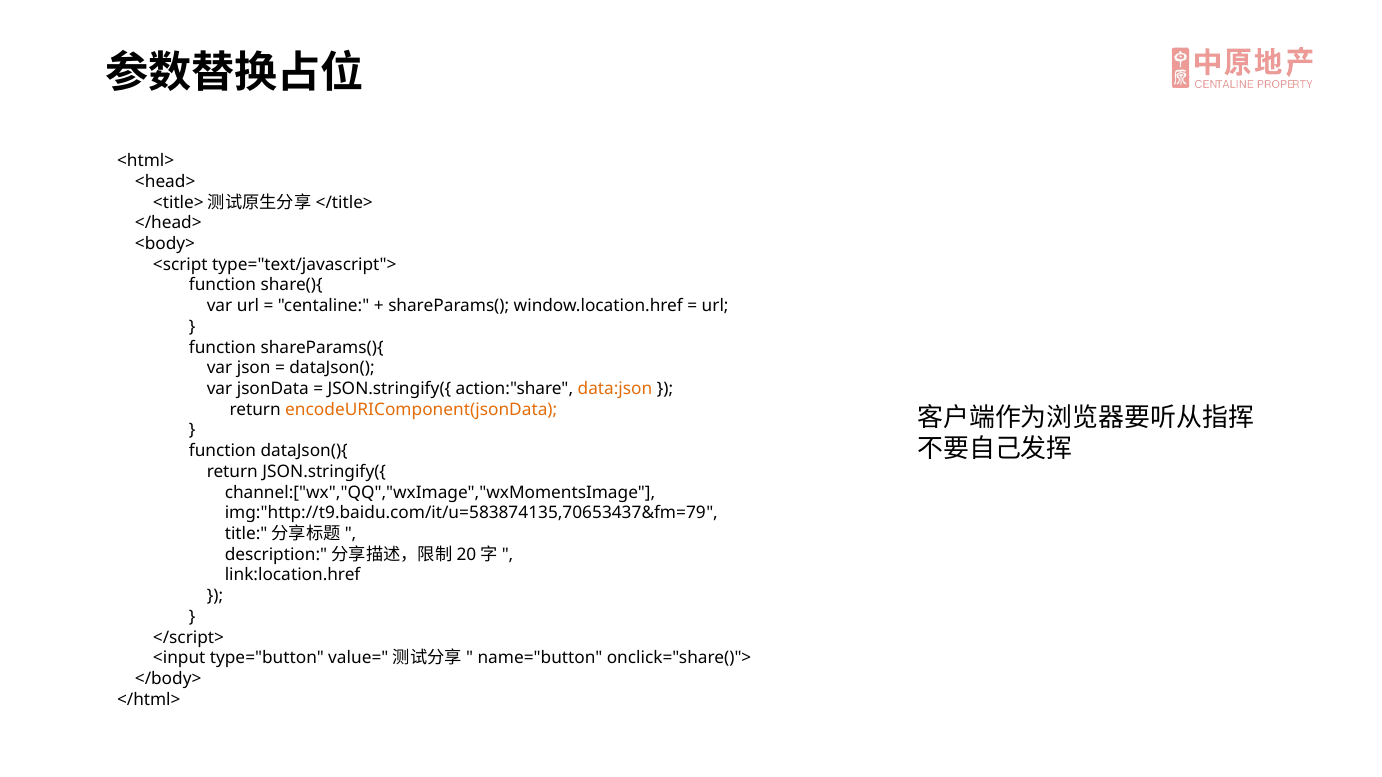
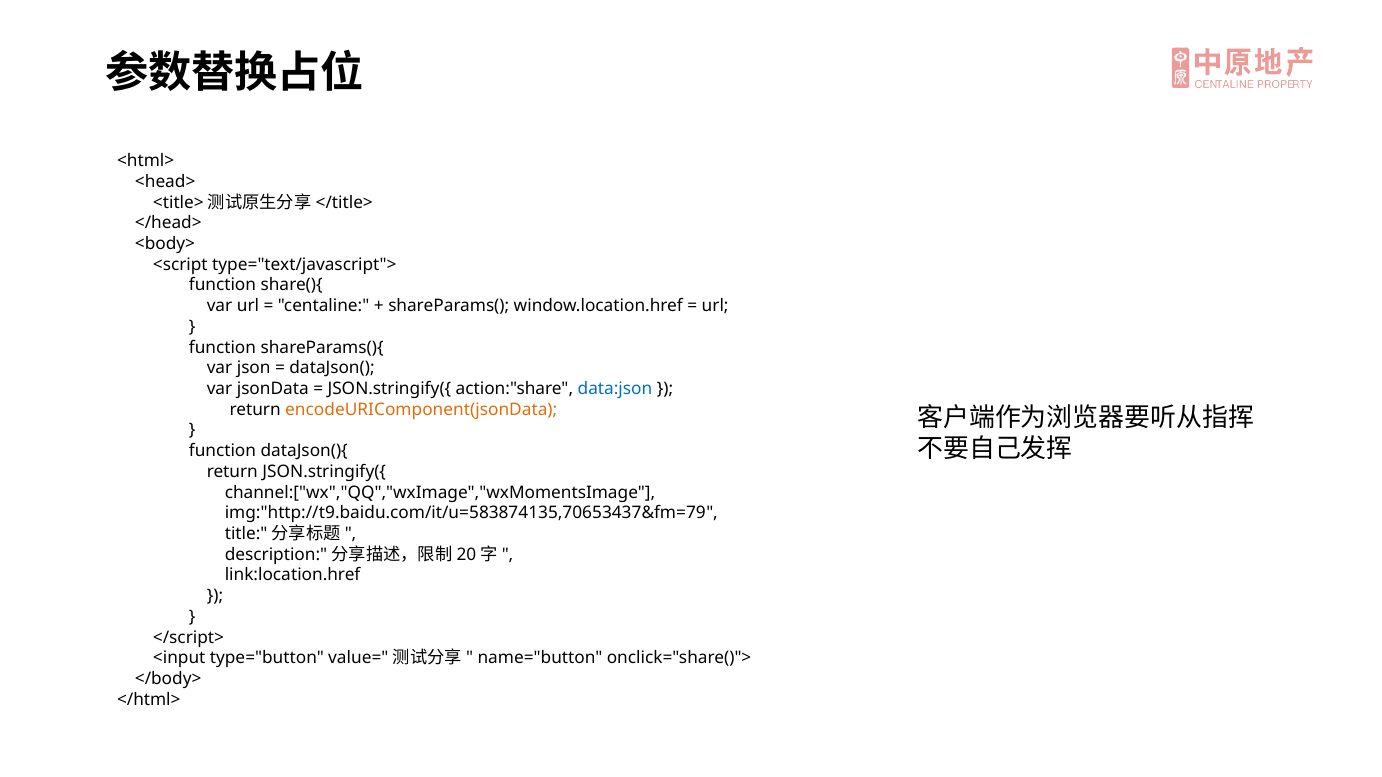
data:json colour: orange -> blue
